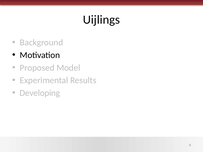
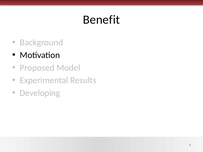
Uijlings: Uijlings -> Benefit
